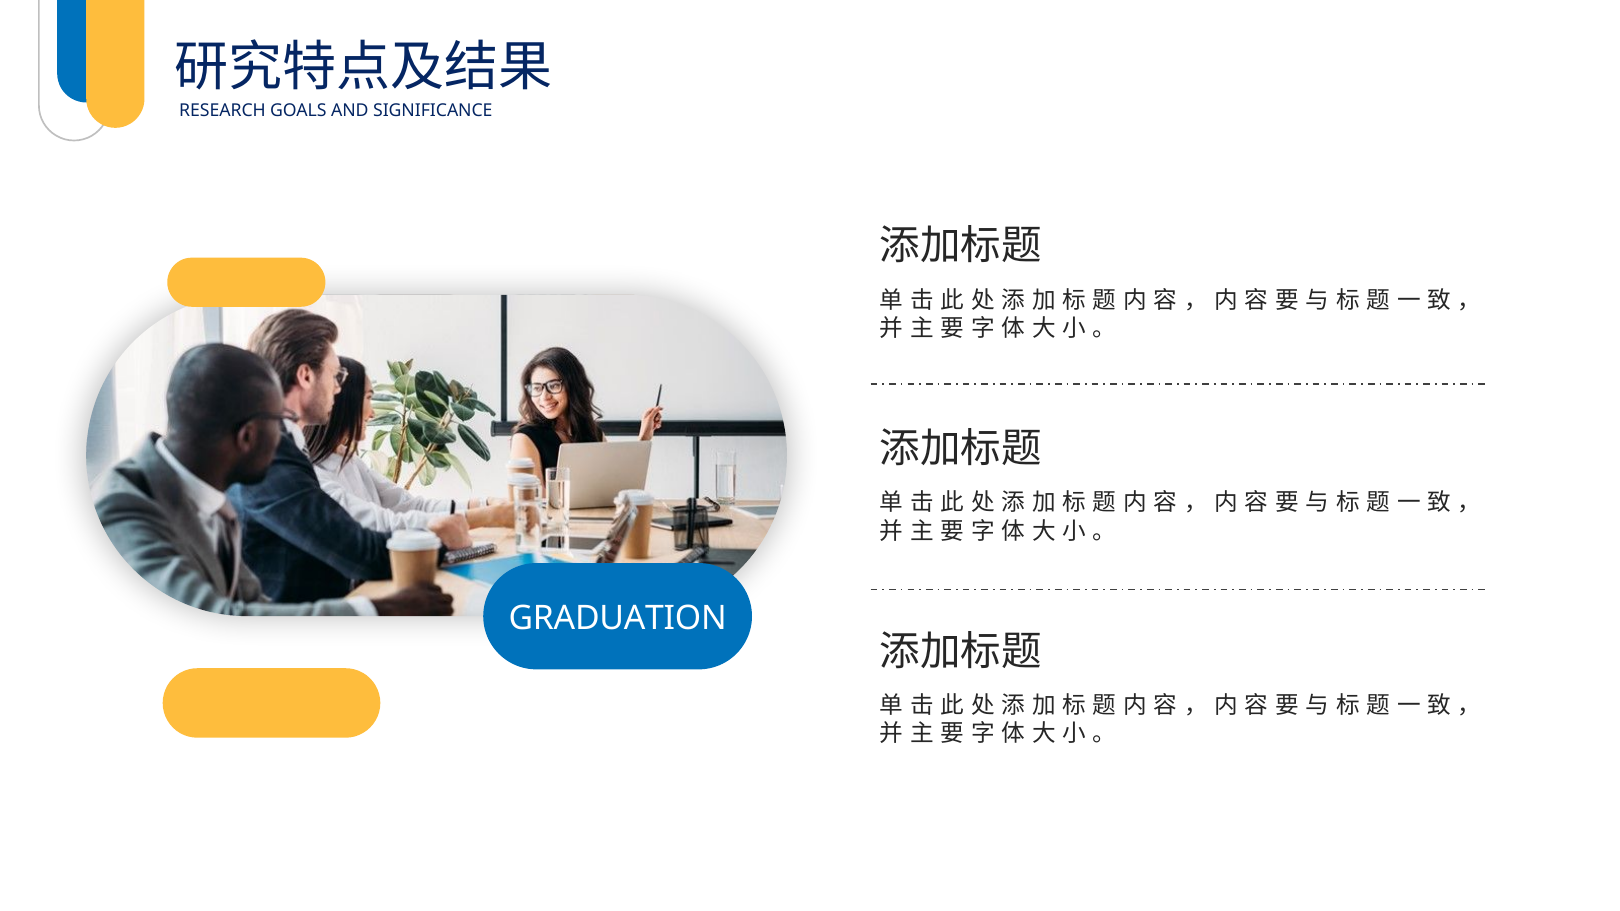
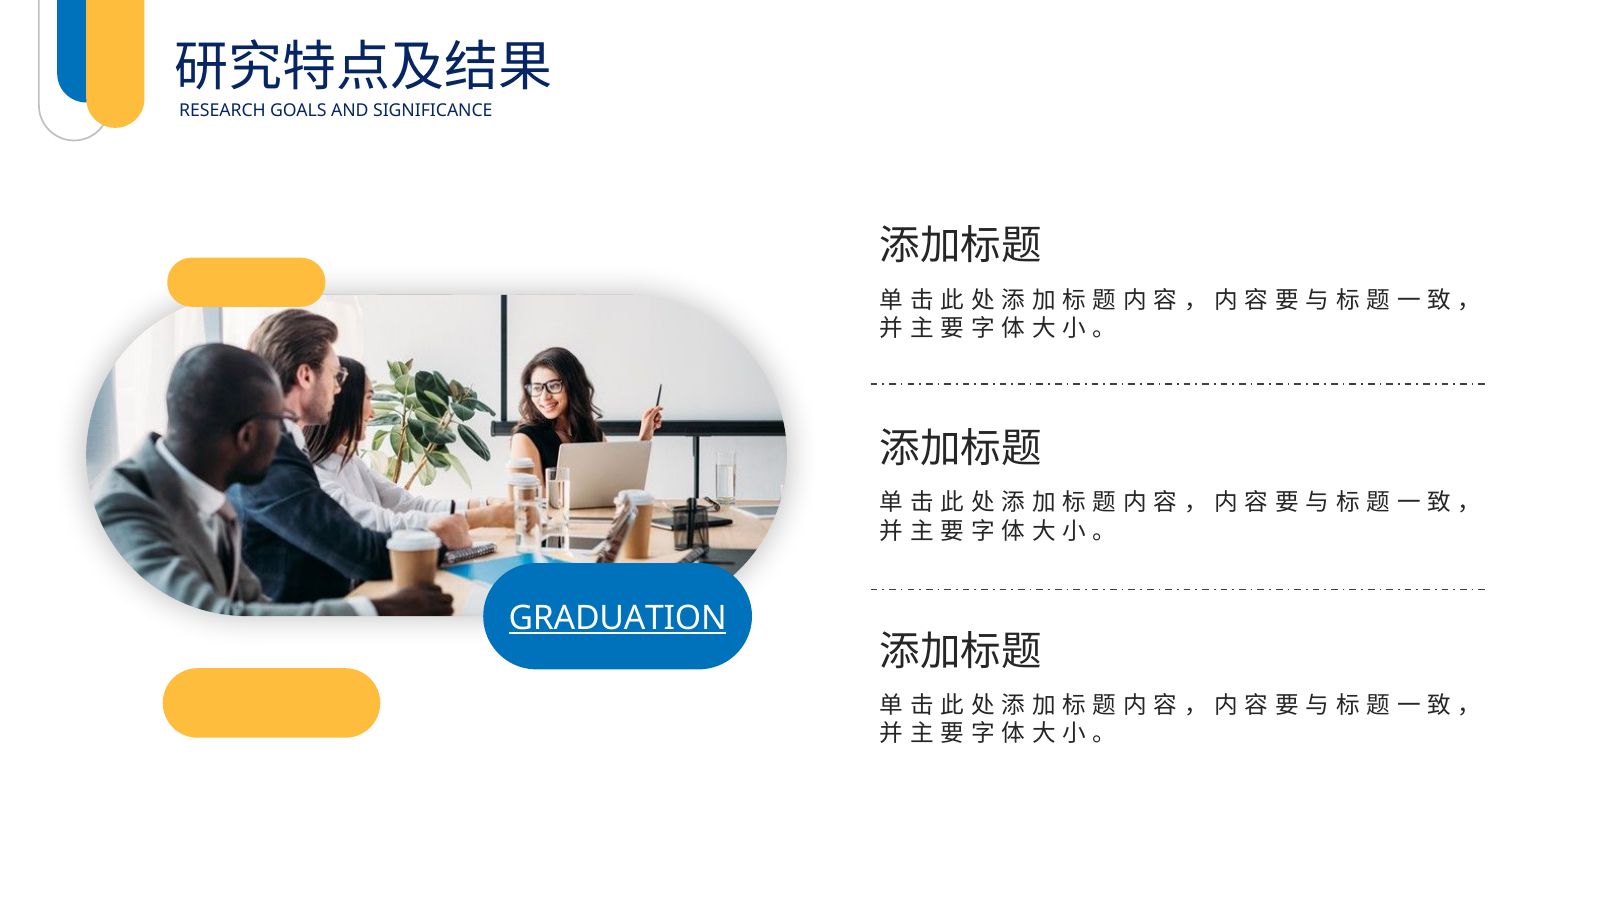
GRADUATION underline: none -> present
